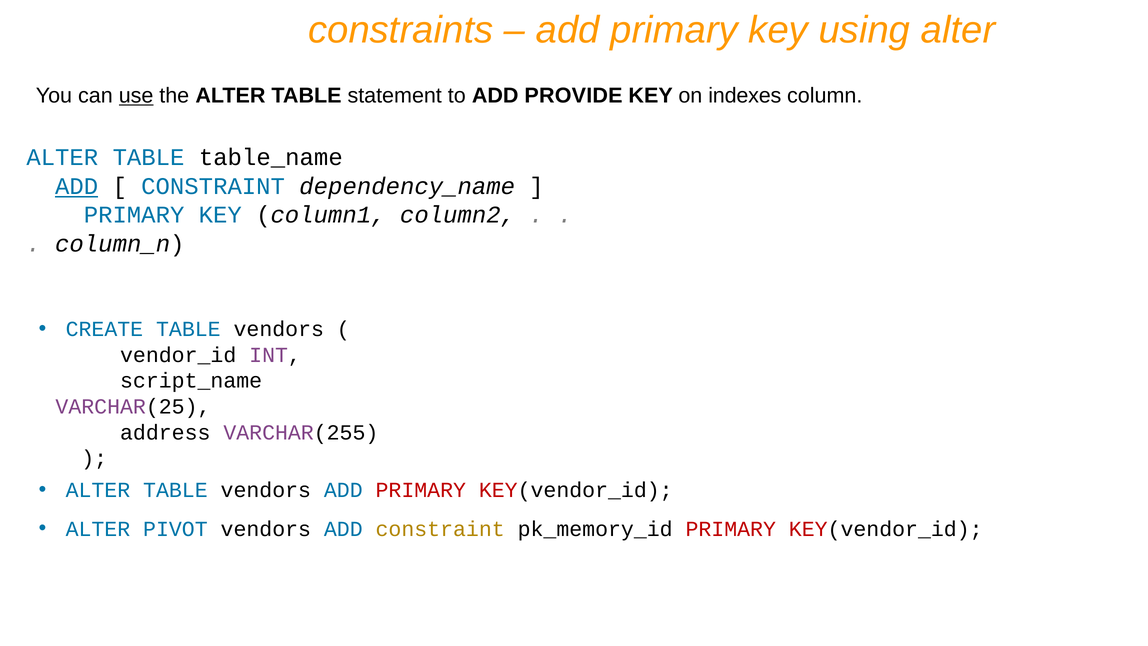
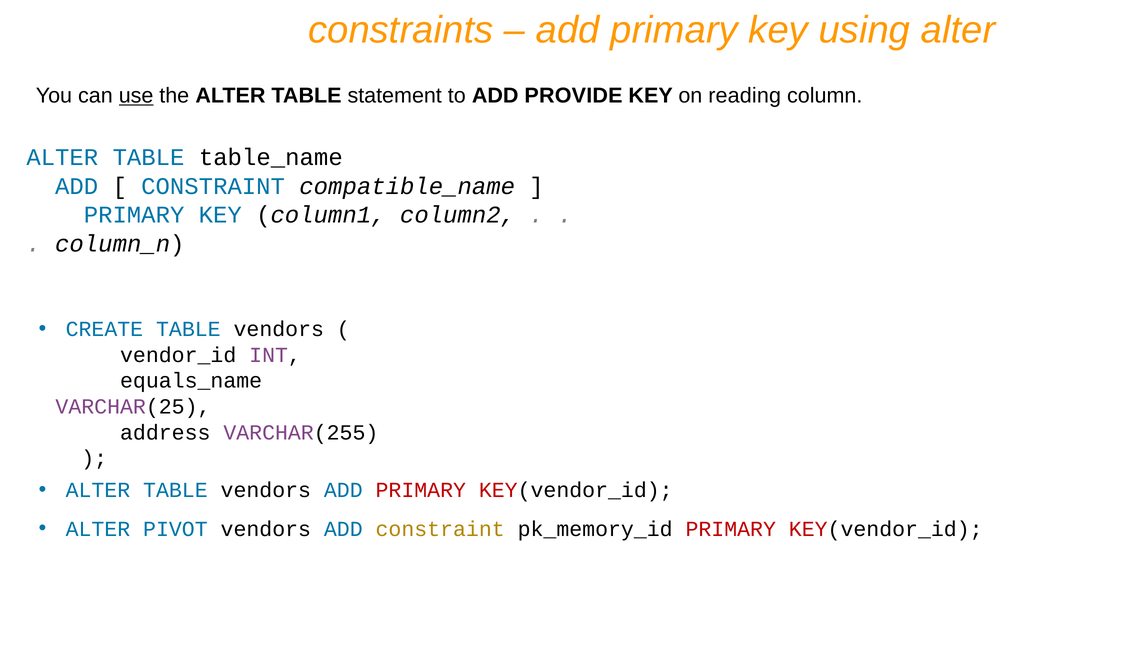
indexes: indexes -> reading
ADD at (77, 186) underline: present -> none
dependency_name: dependency_name -> compatible_name
script_name: script_name -> equals_name
